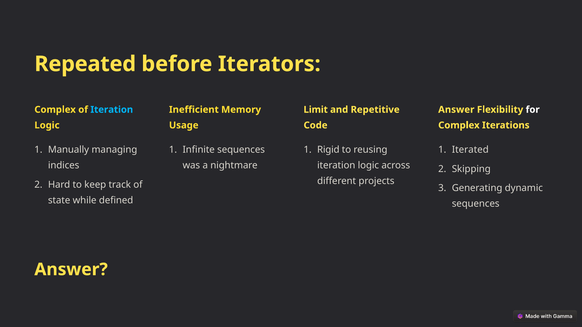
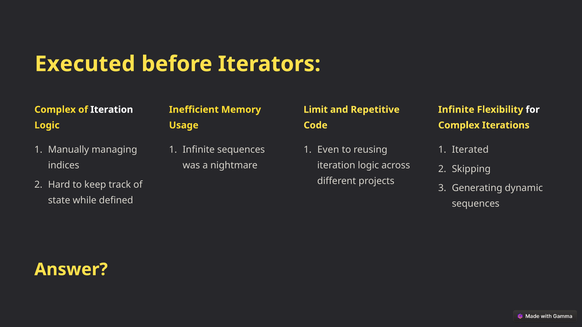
Repeated: Repeated -> Executed
Iteration at (112, 110) colour: light blue -> white
Answer at (456, 110): Answer -> Infinite
Rigid: Rigid -> Even
